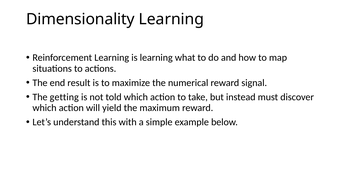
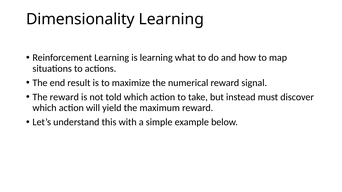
The getting: getting -> reward
